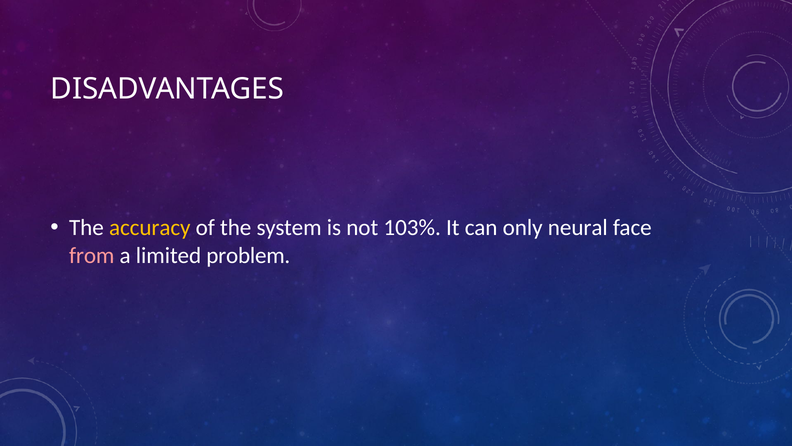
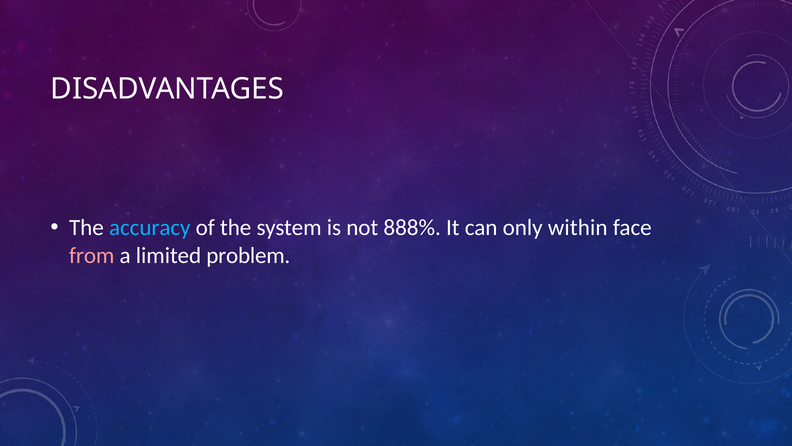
accuracy colour: yellow -> light blue
103%: 103% -> 888%
neural: neural -> within
